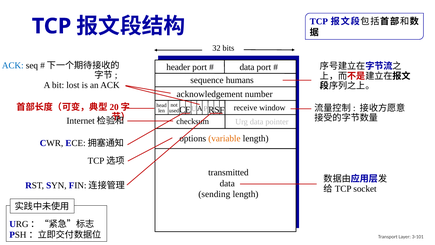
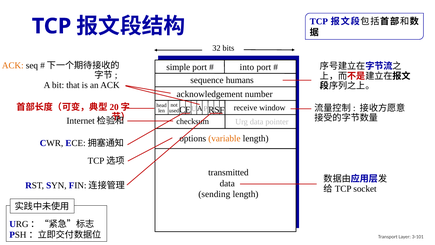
ACK at (13, 65) colour: blue -> orange
header: header -> simple
data at (247, 67): data -> into
lost: lost -> that
